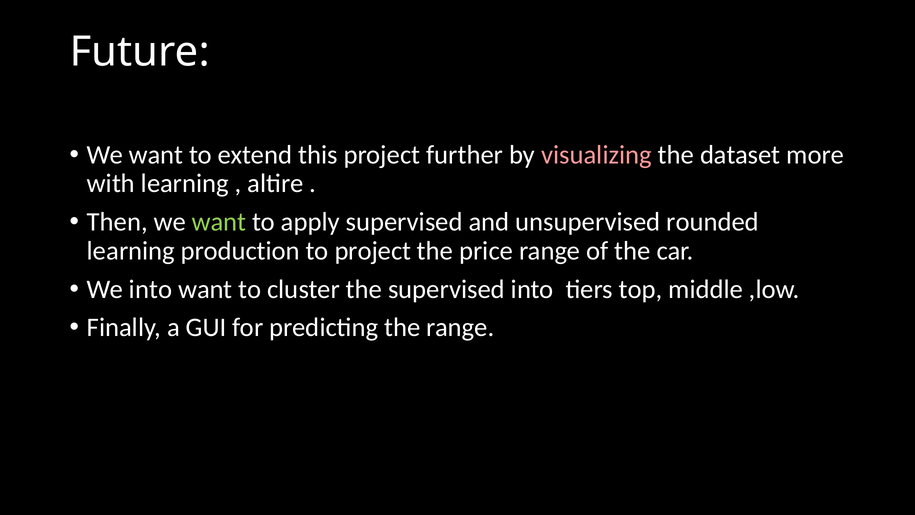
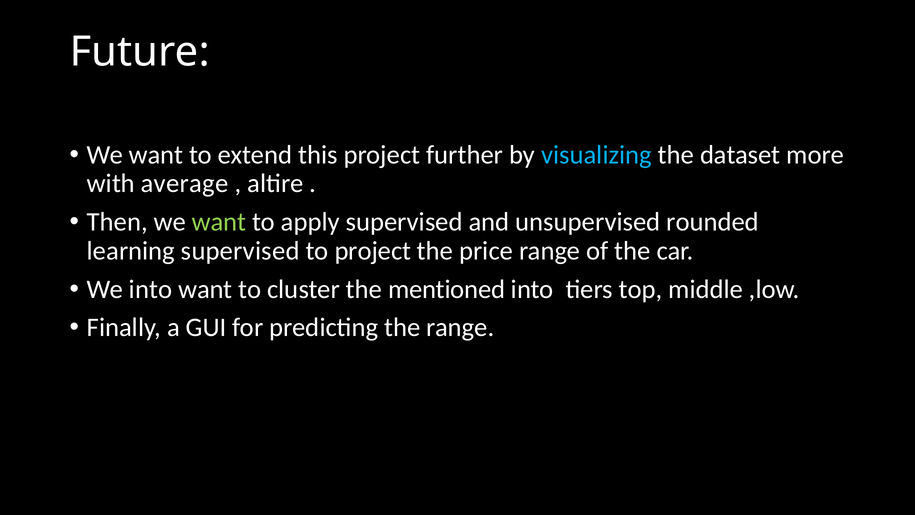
visualizing colour: pink -> light blue
with learning: learning -> average
learning production: production -> supervised
the supervised: supervised -> mentioned
